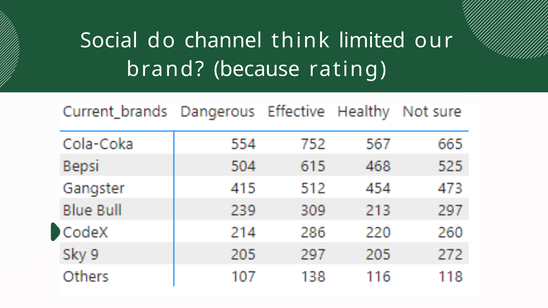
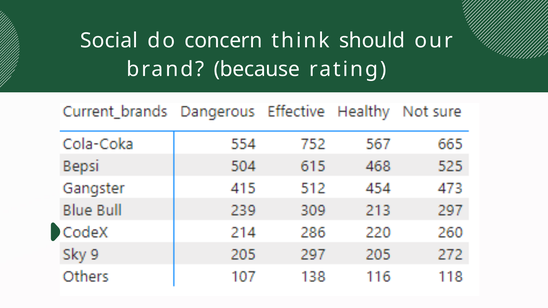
channel: channel -> concern
limited: limited -> should
